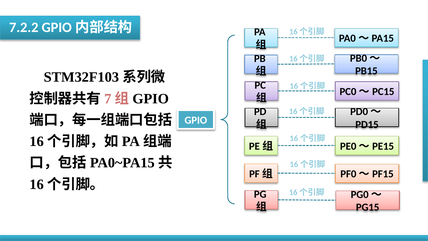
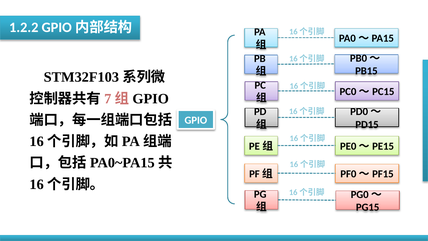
7.2.2: 7.2.2 -> 1.2.2
